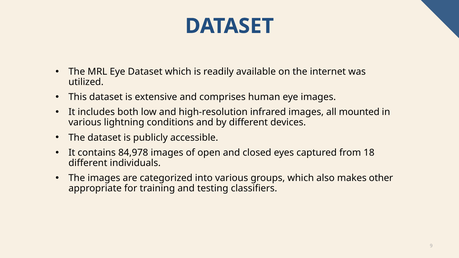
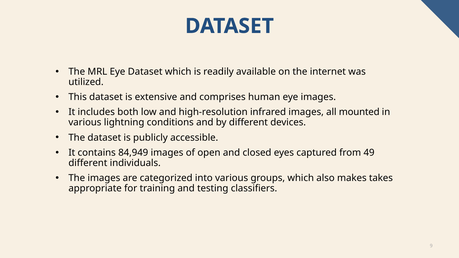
84,978: 84,978 -> 84,949
18: 18 -> 49
other: other -> takes
